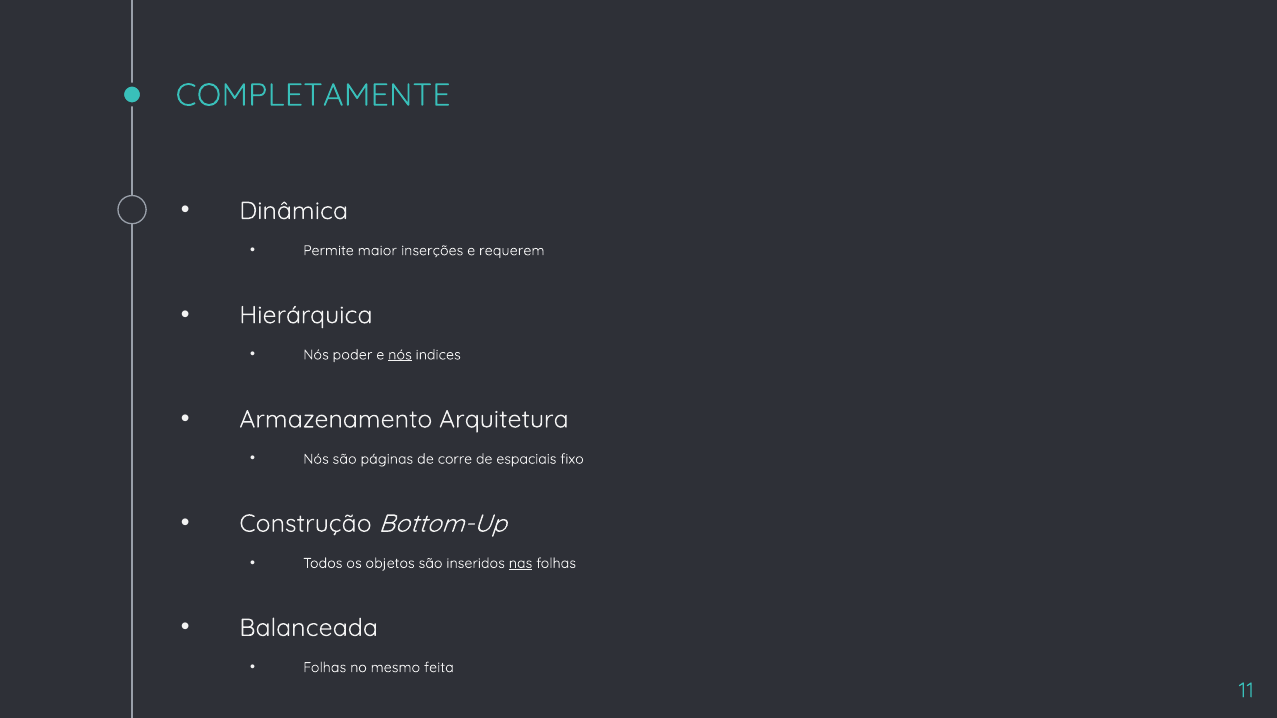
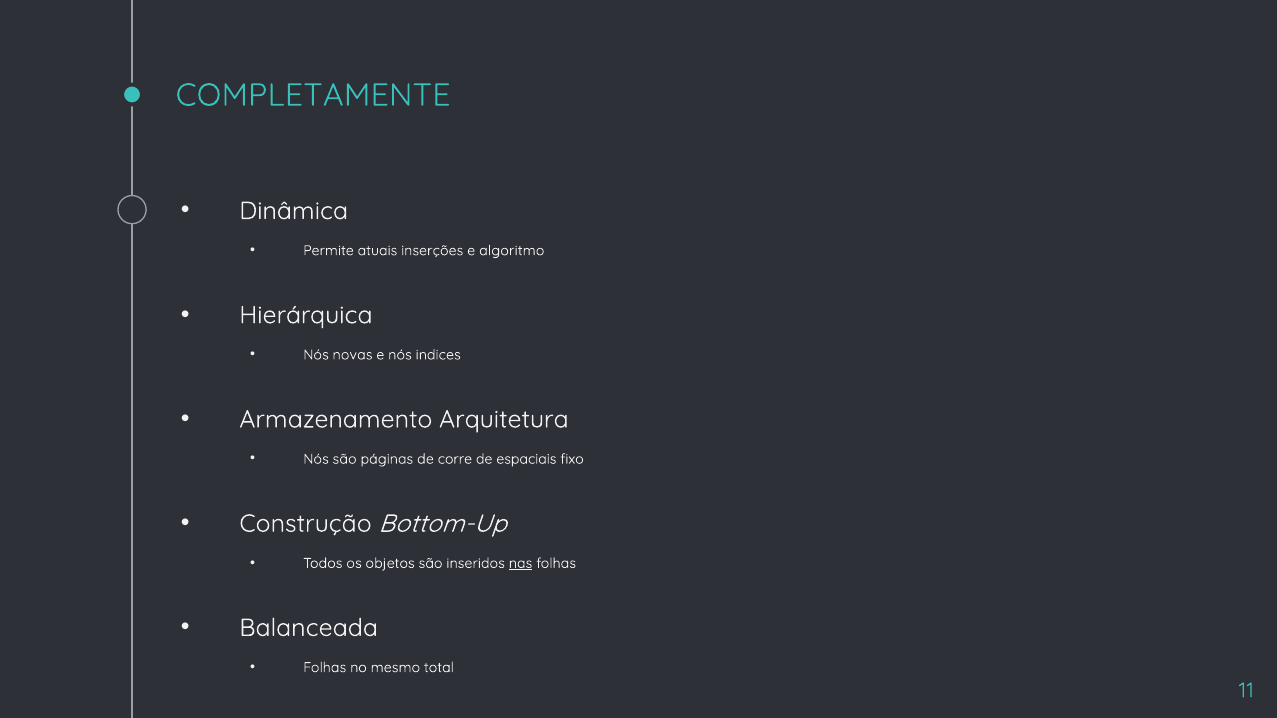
maior: maior -> atuais
requerem: requerem -> algoritmo
poder: poder -> novas
nós at (400, 355) underline: present -> none
feita: feita -> total
